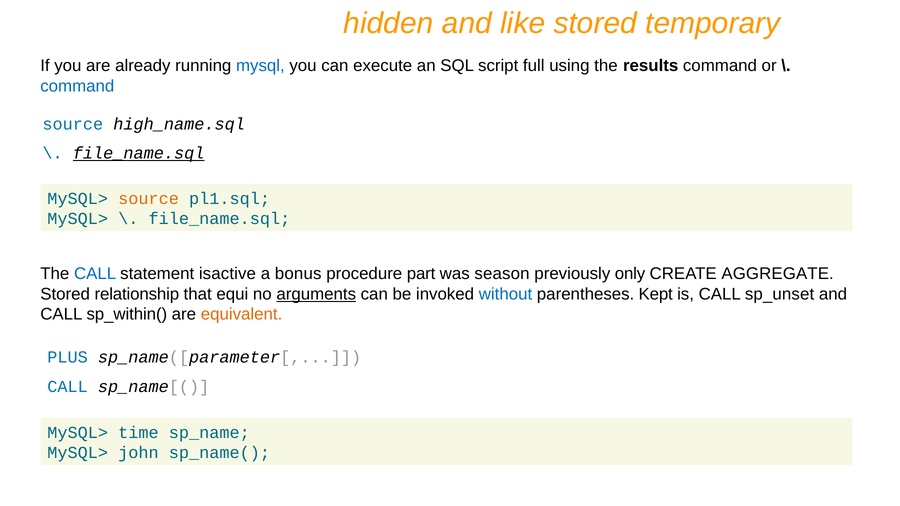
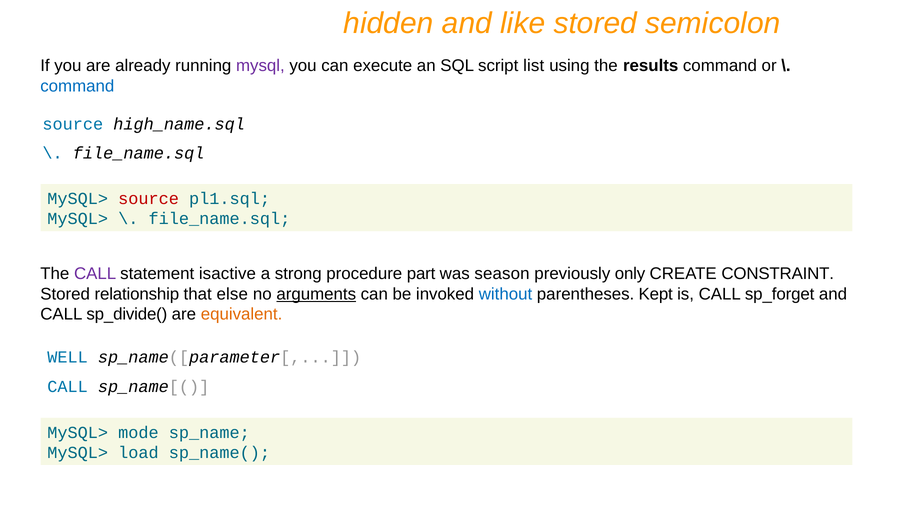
temporary: temporary -> semicolon
mysql colour: blue -> purple
full: full -> list
file_name.sql at (139, 153) underline: present -> none
source at (149, 199) colour: orange -> red
CALL at (95, 274) colour: blue -> purple
bonus: bonus -> strong
AGGREGATE: AGGREGATE -> CONSTRAINT
equi: equi -> else
sp_unset: sp_unset -> sp_forget
sp_within(: sp_within( -> sp_divide(
PLUS: PLUS -> WELL
time: time -> mode
john: john -> load
